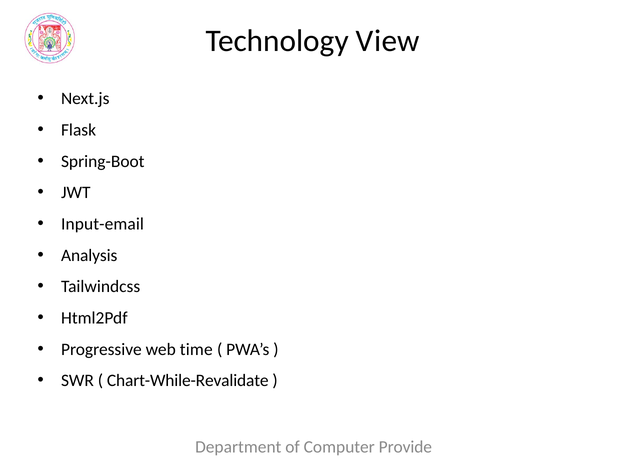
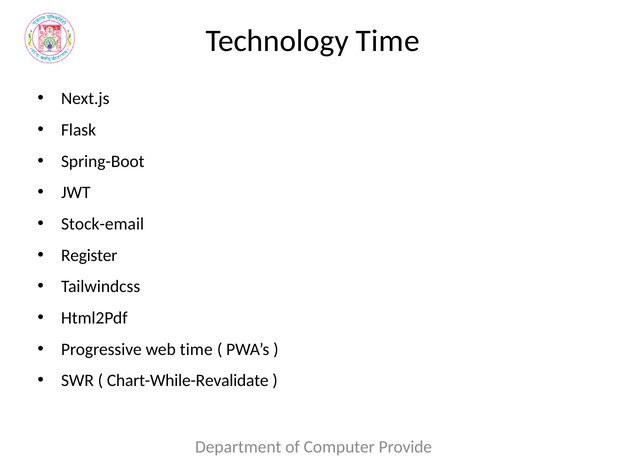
Technology View: View -> Time
Input-email: Input-email -> Stock-email
Analysis: Analysis -> Register
